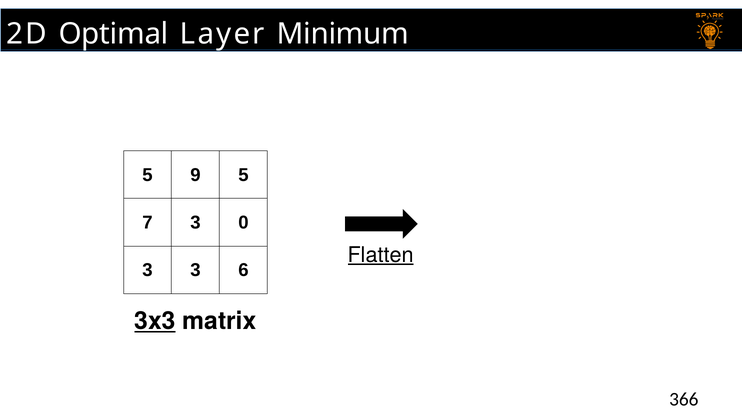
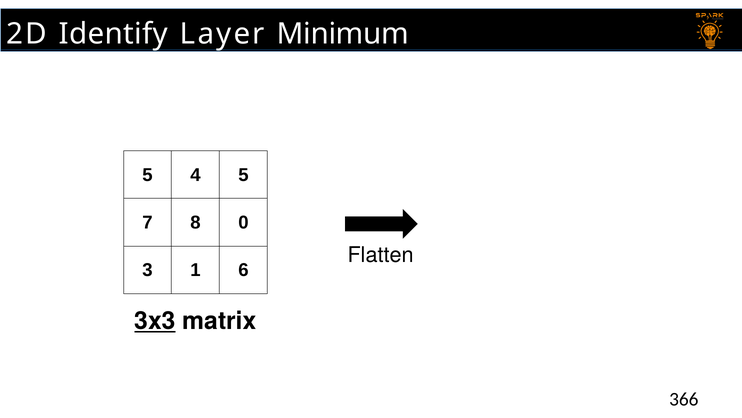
Optimal: Optimal -> Identify
9: 9 -> 4
7 3: 3 -> 8
Flatten underline: present -> none
3 3: 3 -> 1
